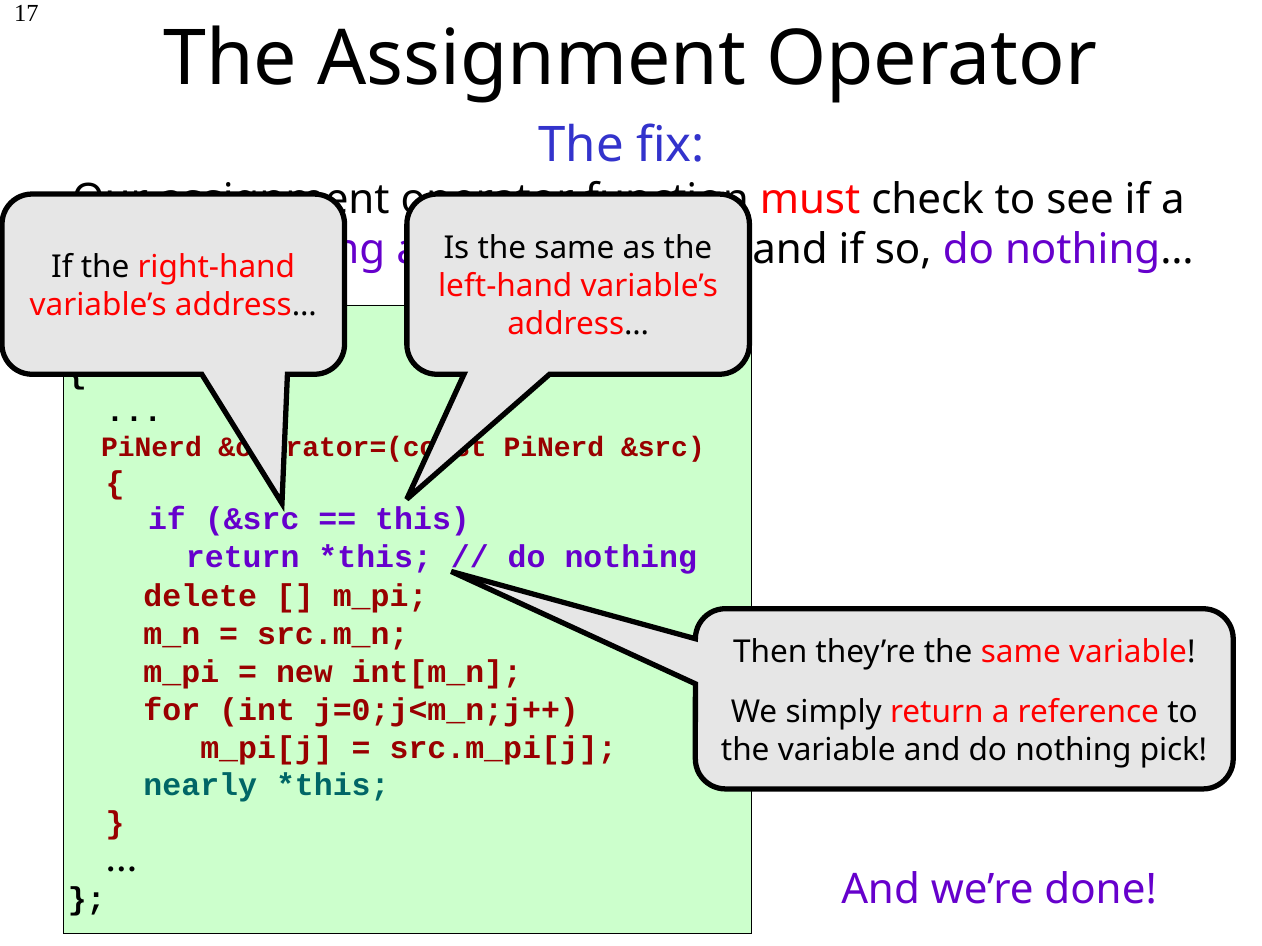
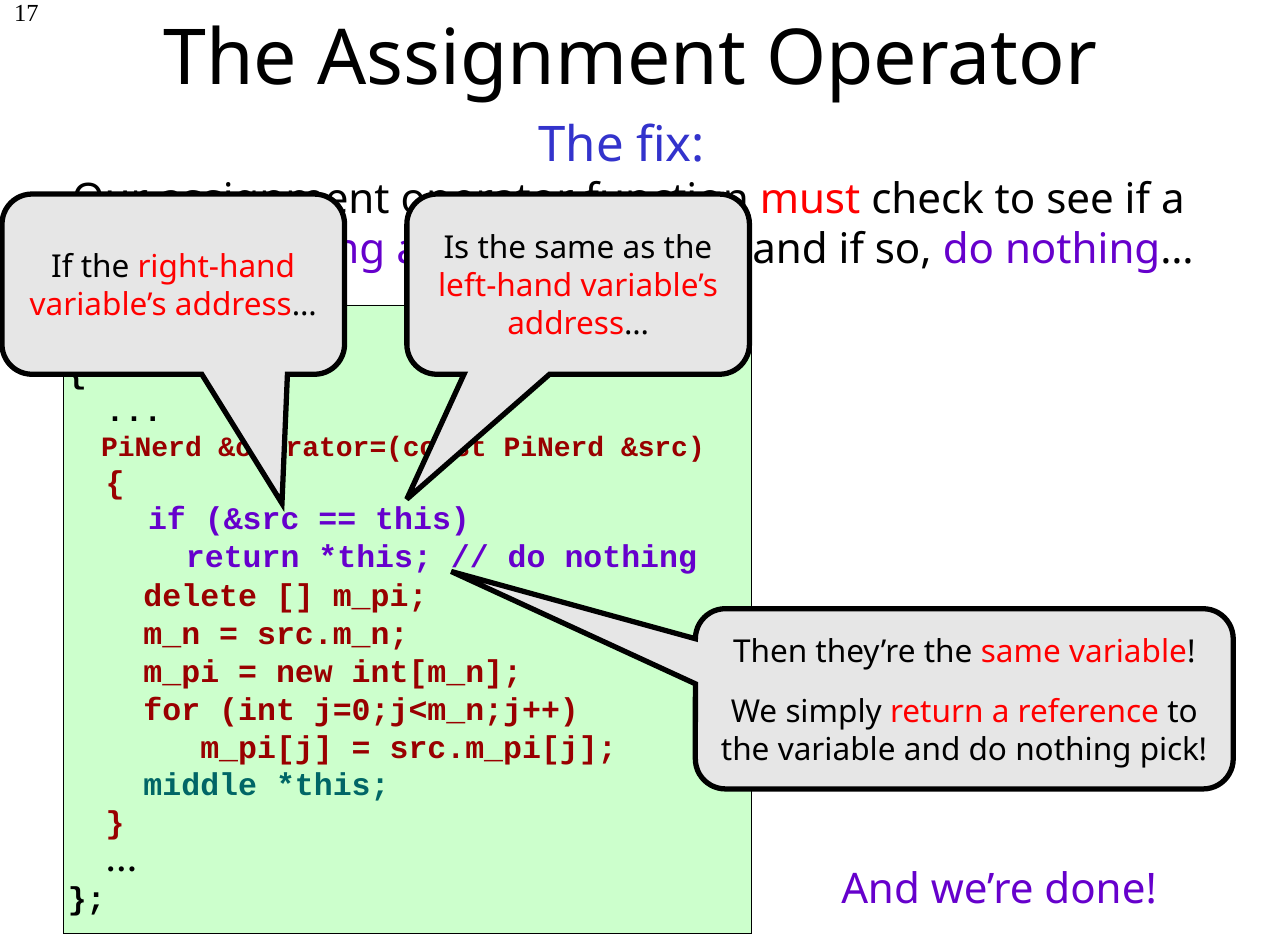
nearly: nearly -> middle
